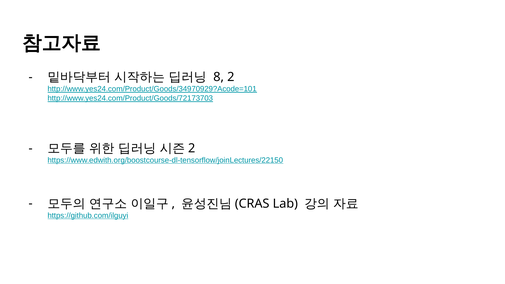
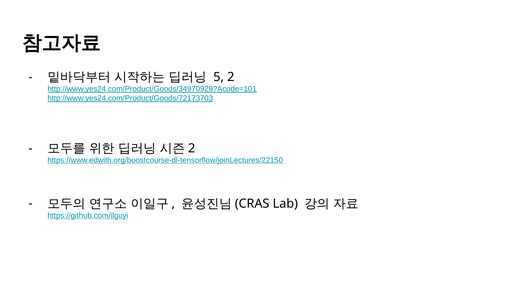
8: 8 -> 5
